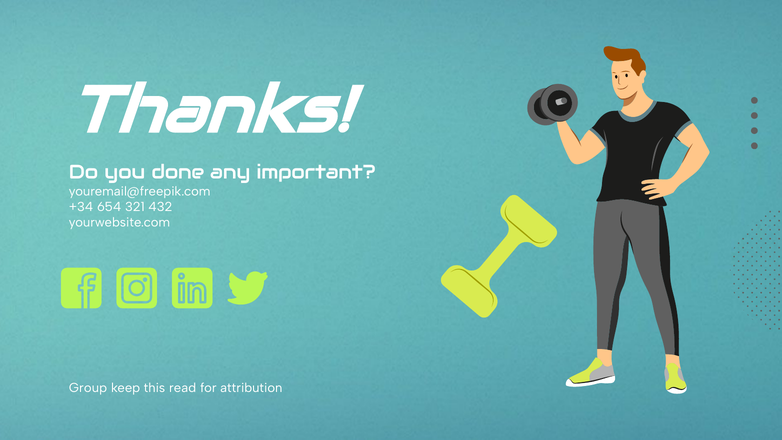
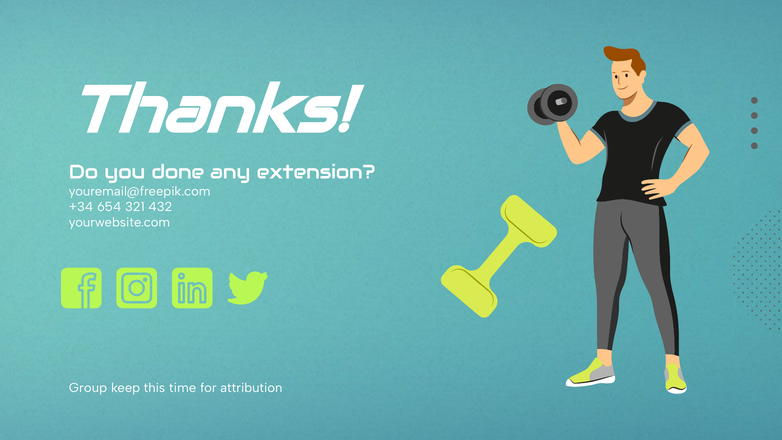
important: important -> extension
read: read -> time
